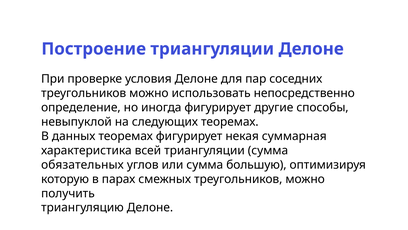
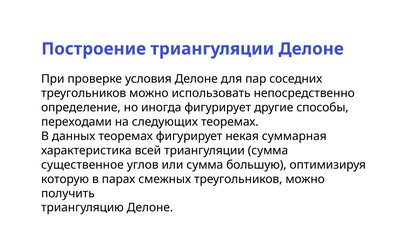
невыпуклой: невыпуклой -> переходами
обязательных: обязательных -> существенное
